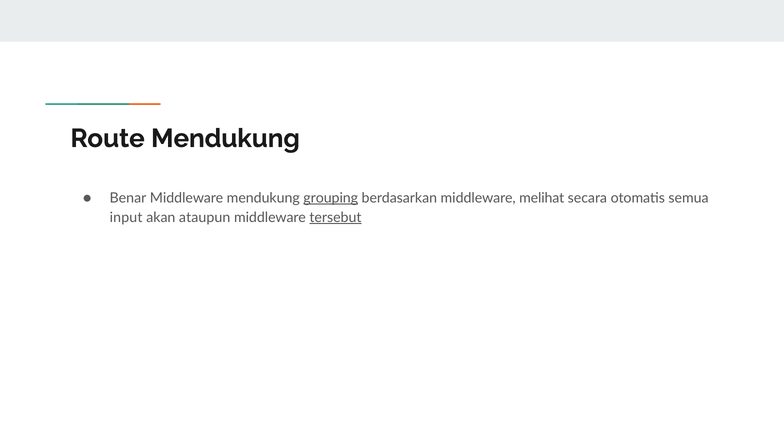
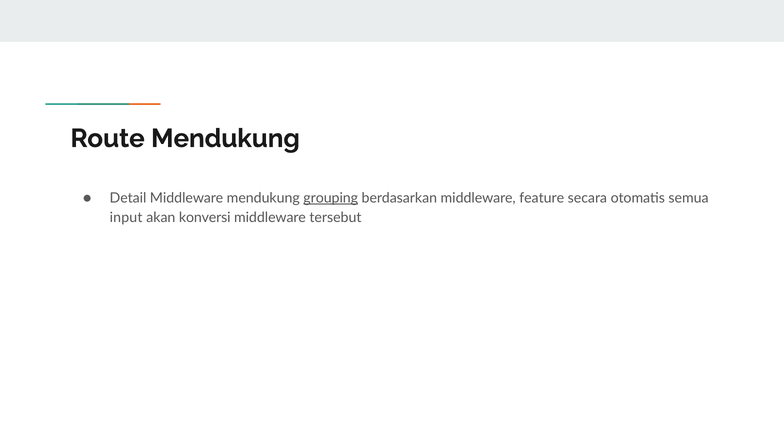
Benar: Benar -> Detail
melihat: melihat -> feature
ataupun: ataupun -> konversi
tersebut underline: present -> none
